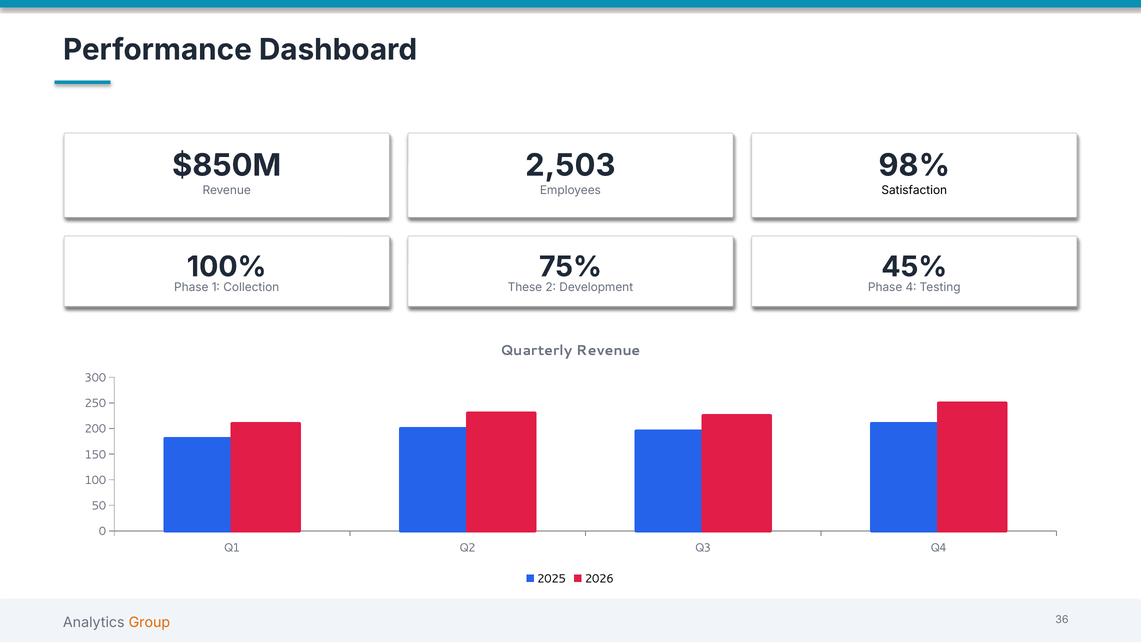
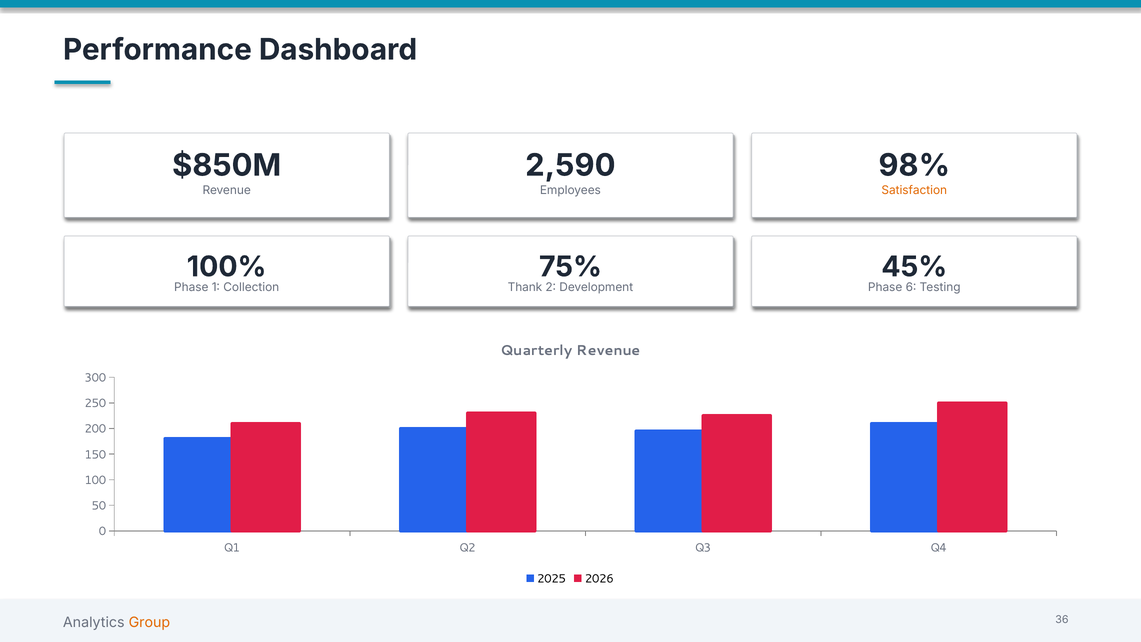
2,503: 2,503 -> 2,590
Satisfaction colour: black -> orange
These: These -> Thank
4: 4 -> 6
